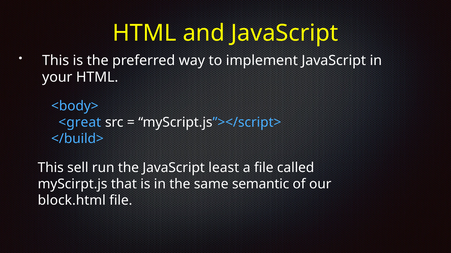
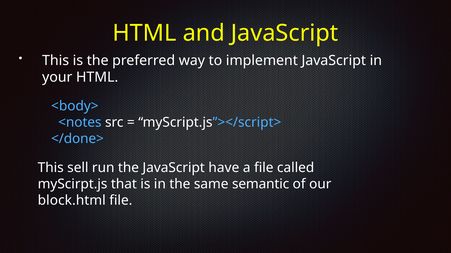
<great: <great -> <notes
</build>: </build> -> </done>
least: least -> have
